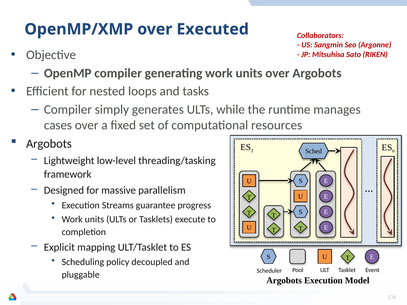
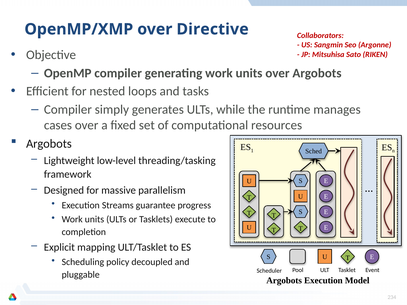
Executed: Executed -> Directive
